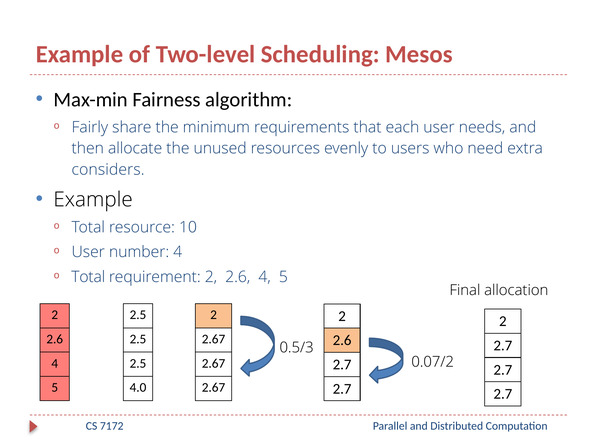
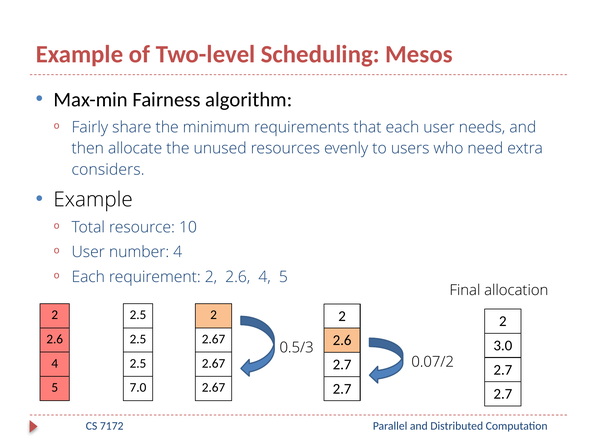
Total at (88, 277): Total -> Each
2.7 at (503, 345): 2.7 -> 3.0
4.0: 4.0 -> 7.0
